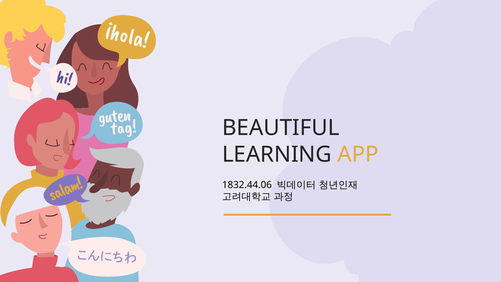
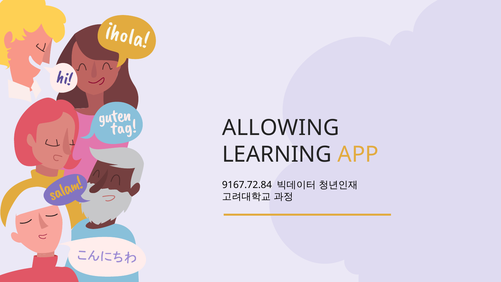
BEAUTIFUL: BEAUTIFUL -> ALLOWING
1832.44.06: 1832.44.06 -> 9167.72.84
